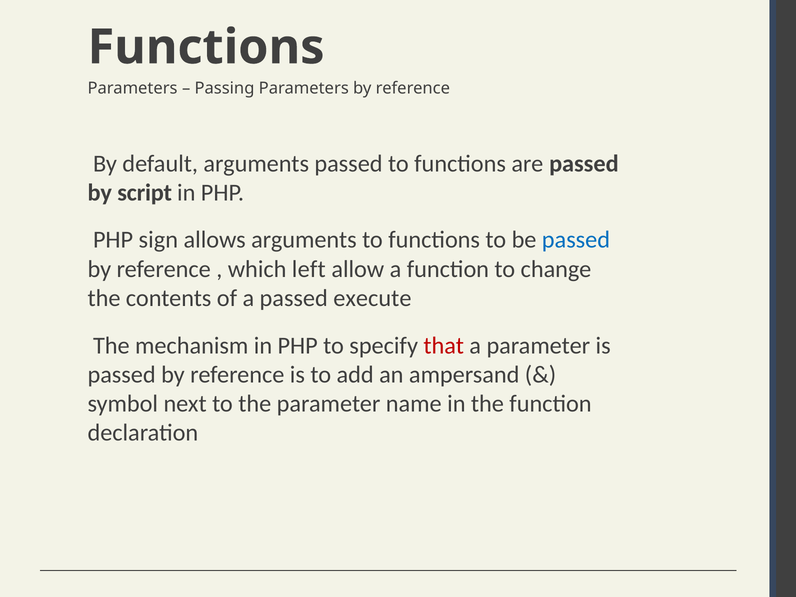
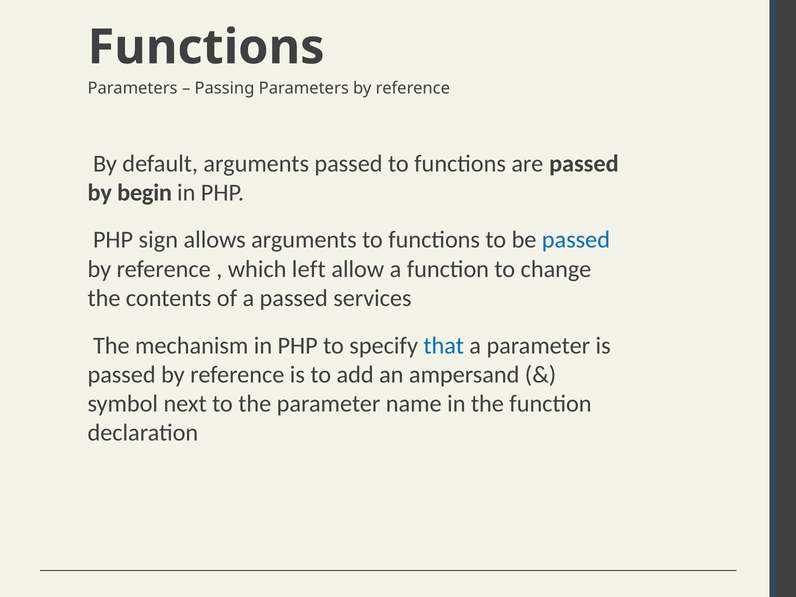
script: script -> begin
execute: execute -> services
that colour: red -> blue
